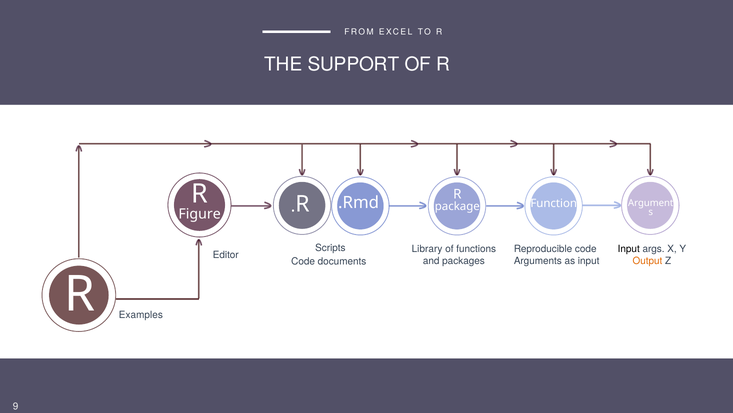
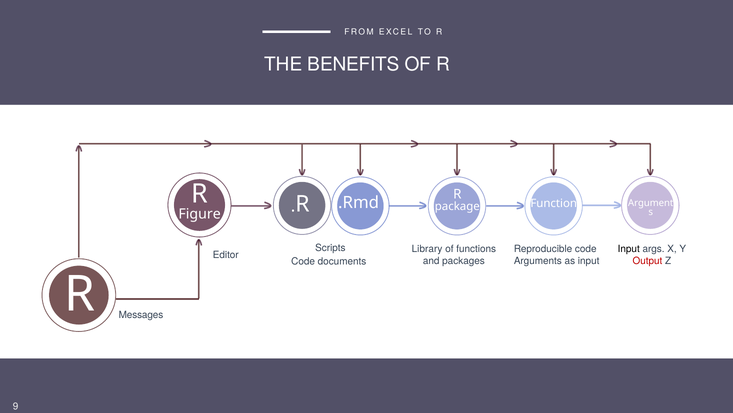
SUPPORT: SUPPORT -> BENEFITS
Output colour: orange -> red
Examples: Examples -> Messages
